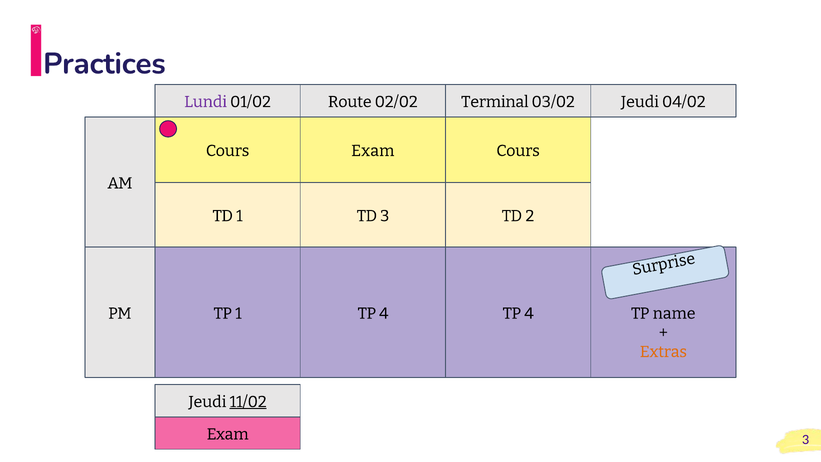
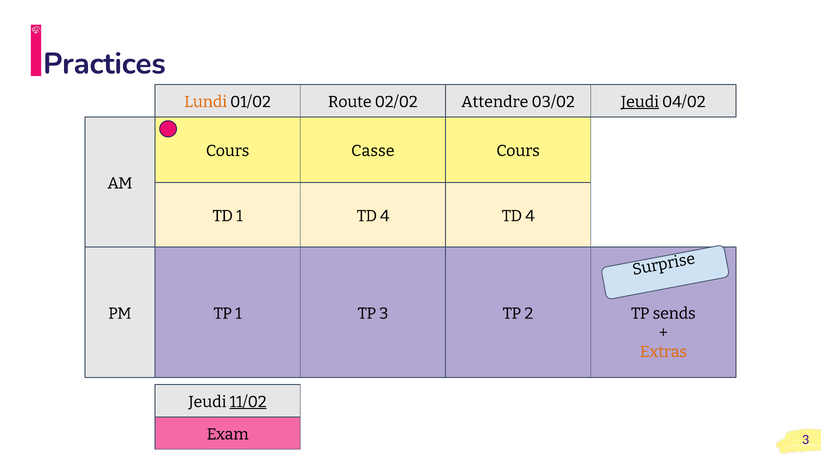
Lundi colour: purple -> orange
Terminal: Terminal -> Attendre
Jeudi at (640, 102) underline: none -> present
Cours Exam: Exam -> Casse
1 TD 3: 3 -> 4
2 at (530, 216): 2 -> 4
4 at (384, 313): 4 -> 3
4 at (529, 313): 4 -> 2
name: name -> sends
